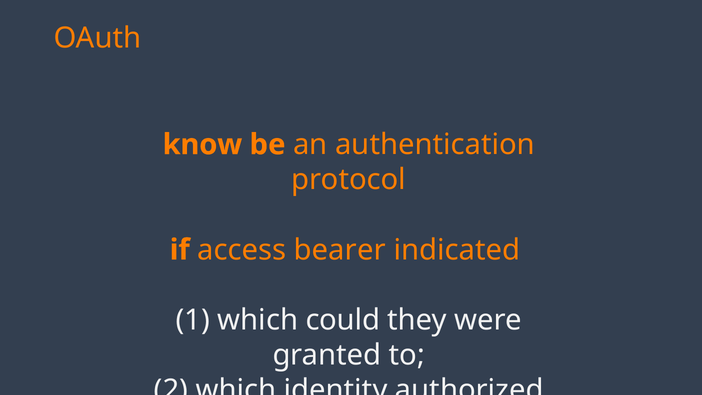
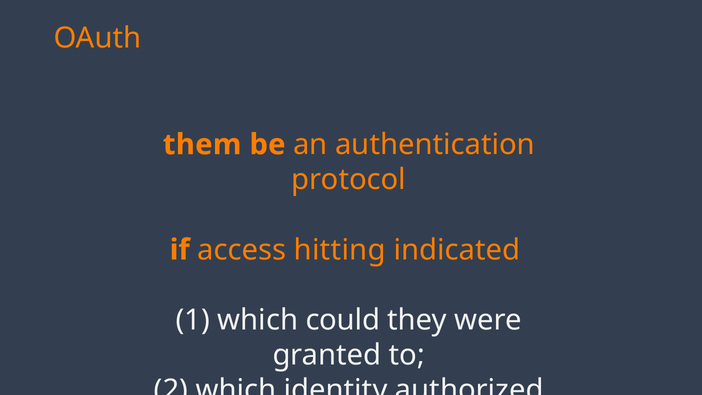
know at (202, 145): know -> them
bearer: bearer -> hitting
